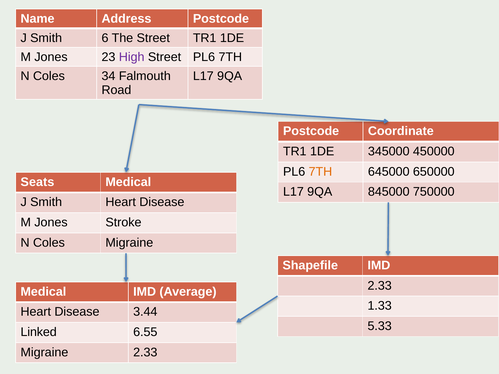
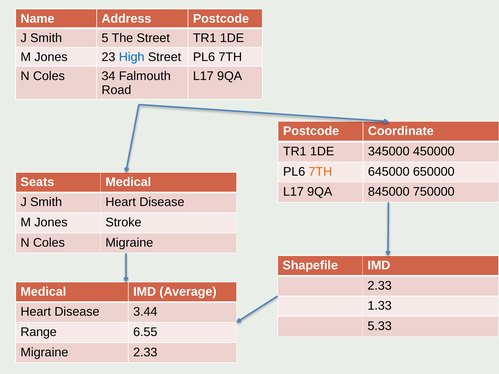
6: 6 -> 5
High colour: purple -> blue
Linked: Linked -> Range
